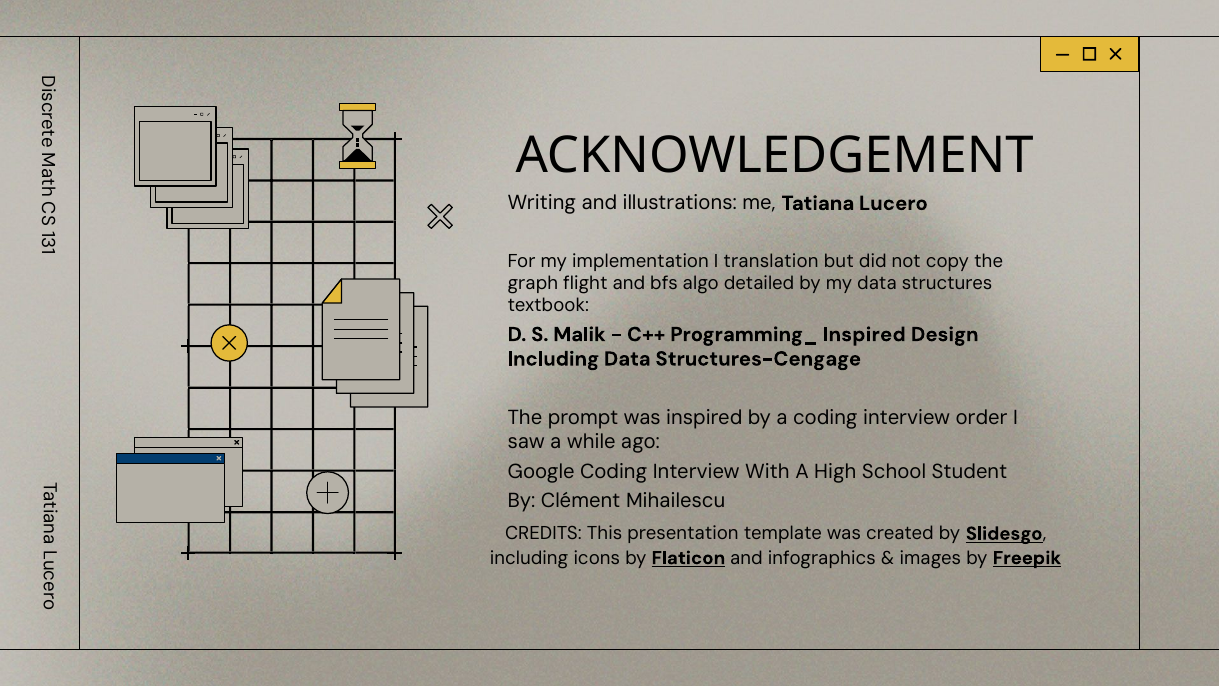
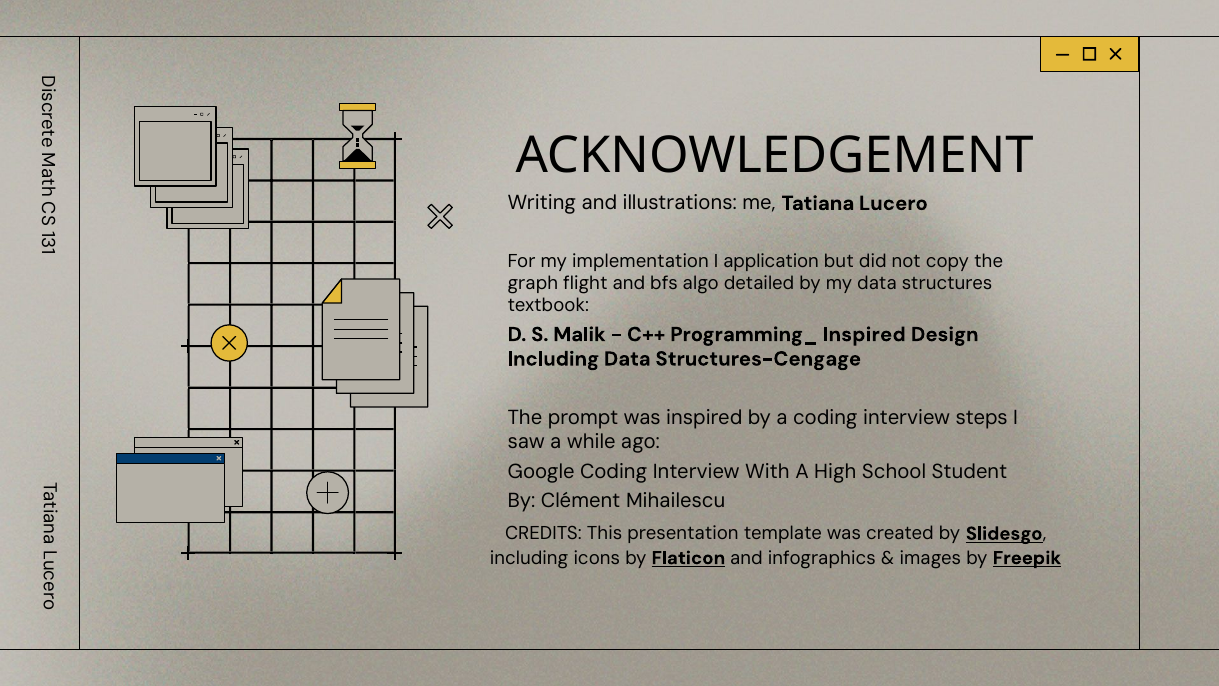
translation: translation -> application
order: order -> steps
